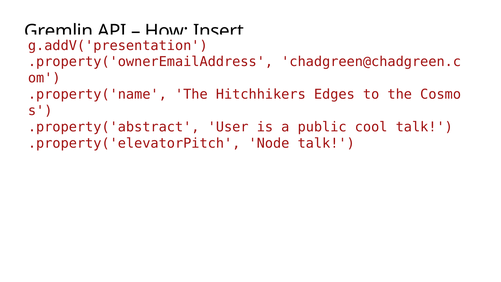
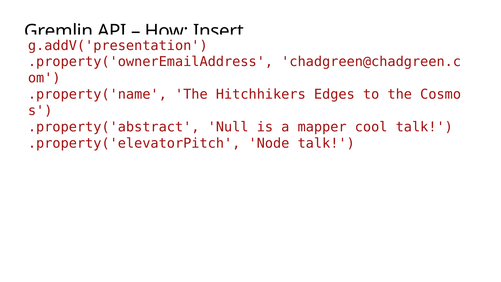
User: User -> Null
public: public -> mapper
